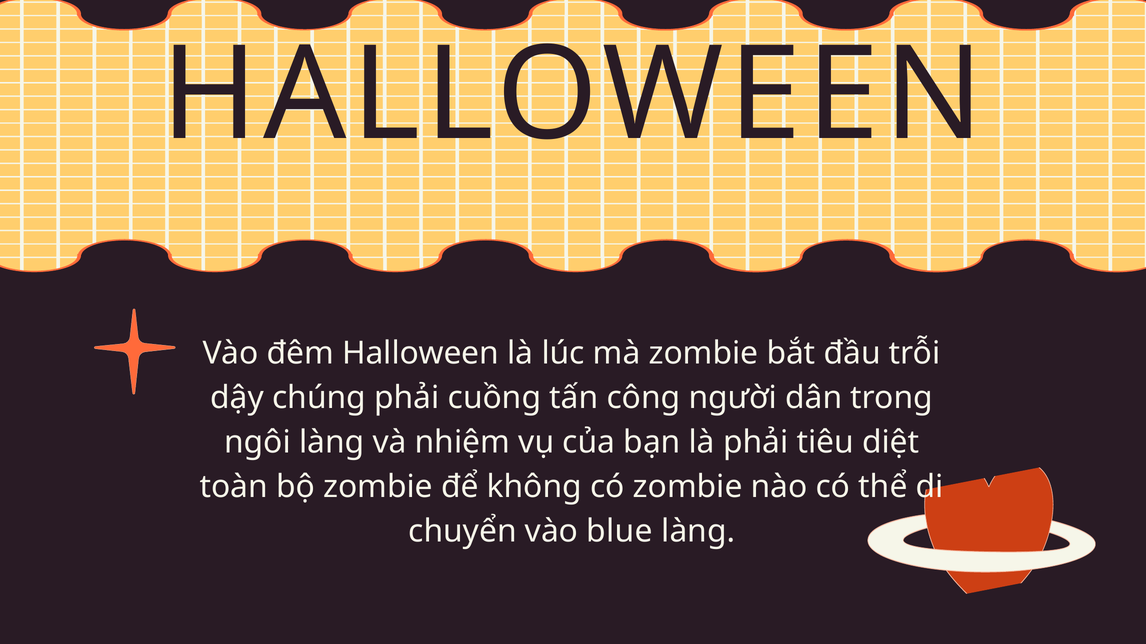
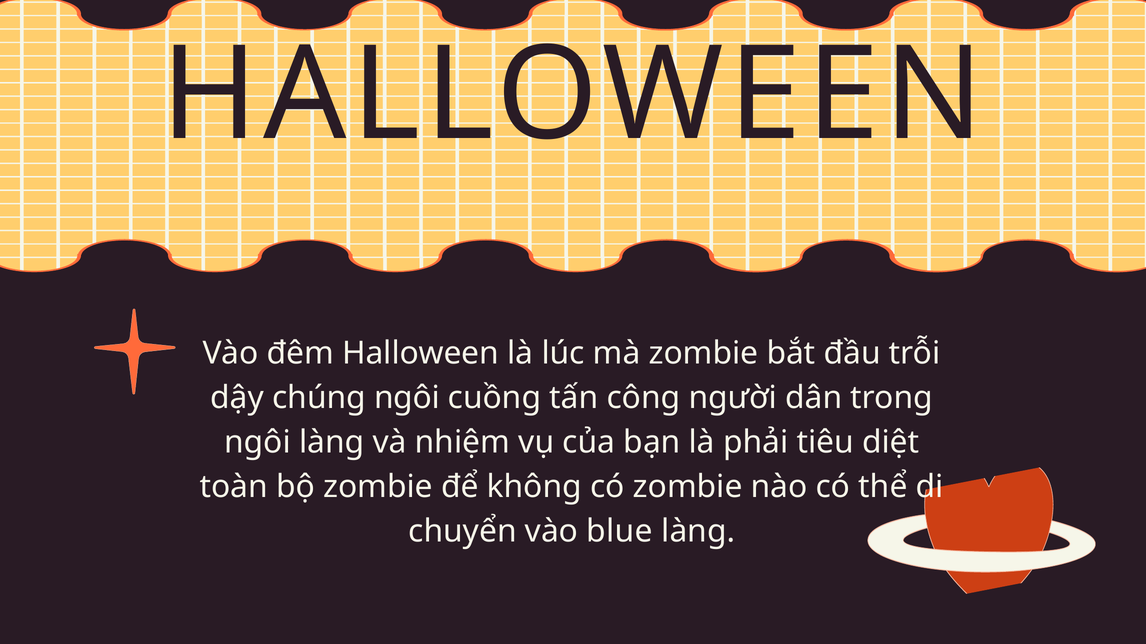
chúng phải: phải -> ngôi
